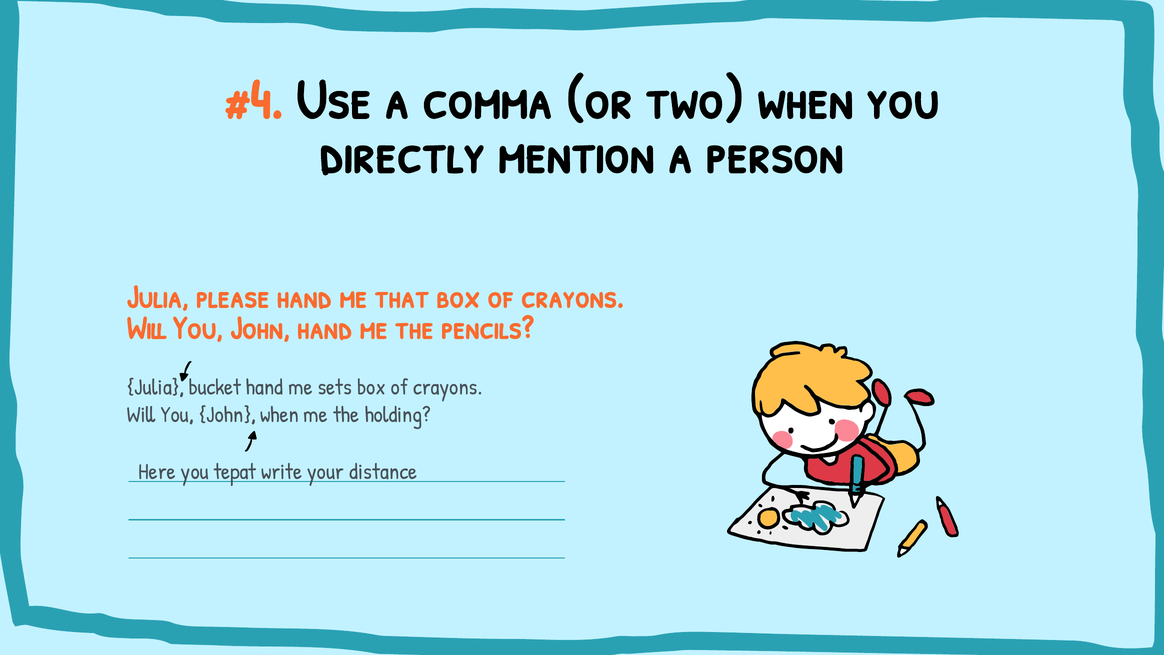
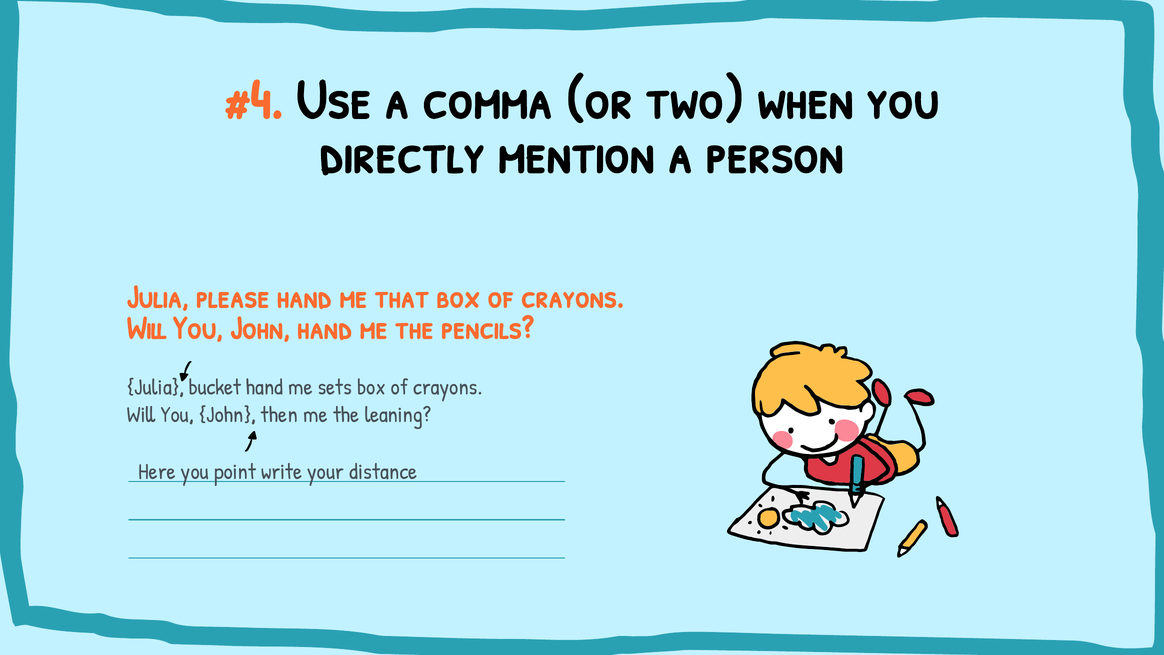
John when: when -> then
holding: holding -> leaning
tepat: tepat -> point
